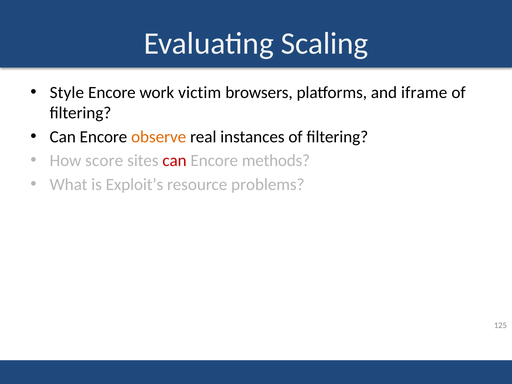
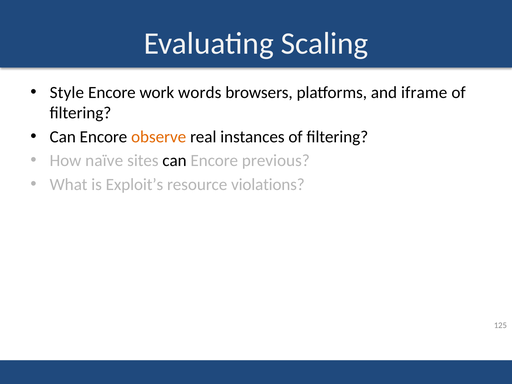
victim: victim -> words
score: score -> naïve
can at (175, 161) colour: red -> black
methods: methods -> previous
problems: problems -> violations
